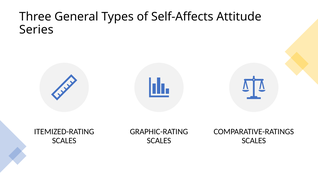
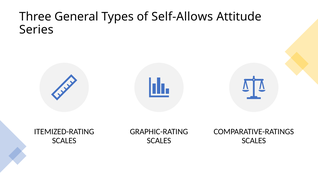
Self-Affects: Self-Affects -> Self-Allows
